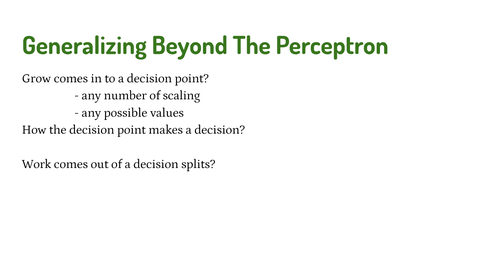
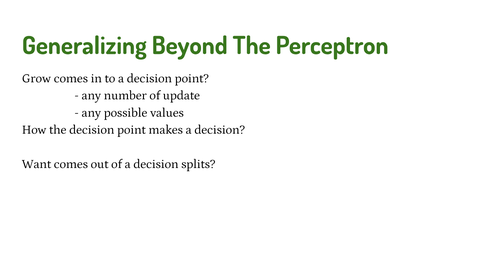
scaling: scaling -> update
Work: Work -> Want
